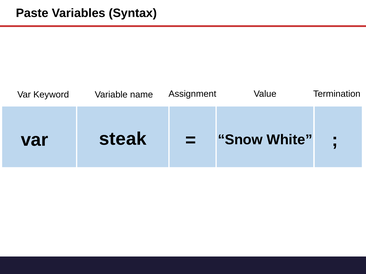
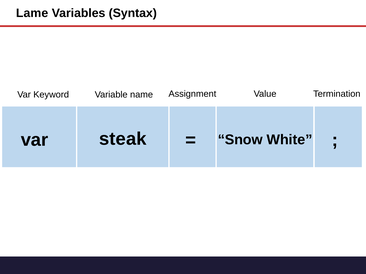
Paste: Paste -> Lame
